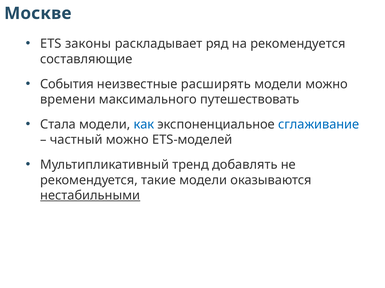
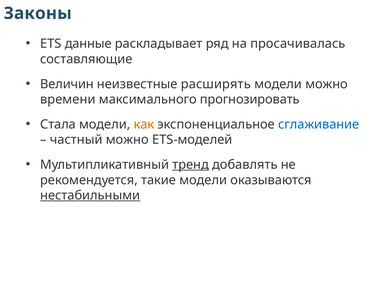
Москве: Москве -> Законы
законы: законы -> данные
на рекомендуется: рекомендуется -> просачивалась
События: События -> Величин
путешествовать: путешествовать -> прогнозировать
как colour: blue -> orange
тренд underline: none -> present
